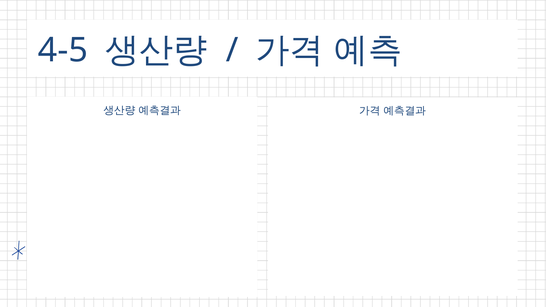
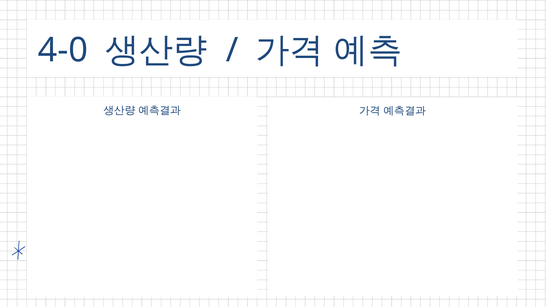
4-5: 4-5 -> 4-0
